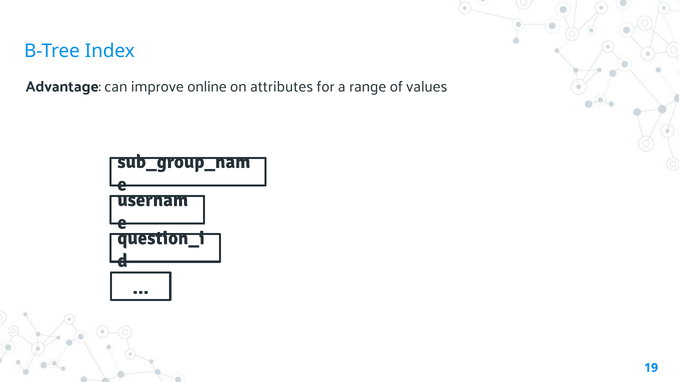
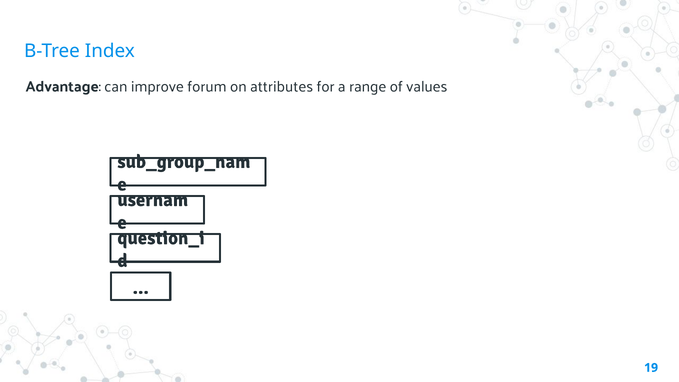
online: online -> forum
